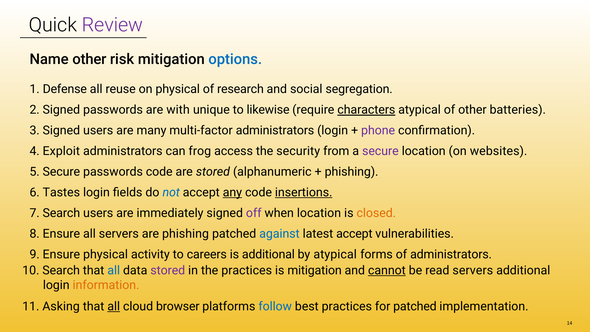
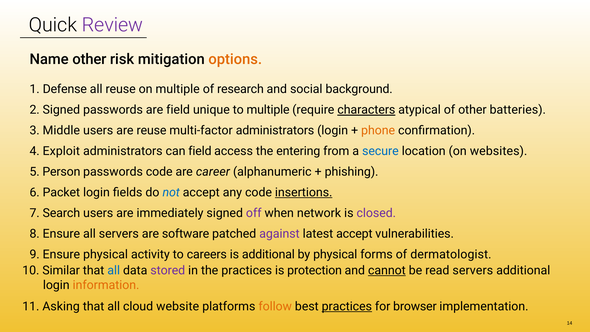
options colour: blue -> orange
on physical: physical -> multiple
segregation: segregation -> background
are with: with -> field
to likewise: likewise -> multiple
3 Signed: Signed -> Middle
are many: many -> reuse
phone colour: purple -> orange
can frog: frog -> field
security: security -> entering
secure at (380, 151) colour: purple -> blue
5 Secure: Secure -> Person
are stored: stored -> career
Tastes: Tastes -> Packet
any underline: present -> none
when location: location -> network
closed colour: orange -> purple
are phishing: phishing -> software
against colour: blue -> purple
by atypical: atypical -> physical
of administrators: administrators -> dermatologist
10 Search: Search -> Similar
is mitigation: mitigation -> protection
all at (114, 306) underline: present -> none
browser: browser -> website
follow colour: blue -> orange
practices at (347, 306) underline: none -> present
for patched: patched -> browser
